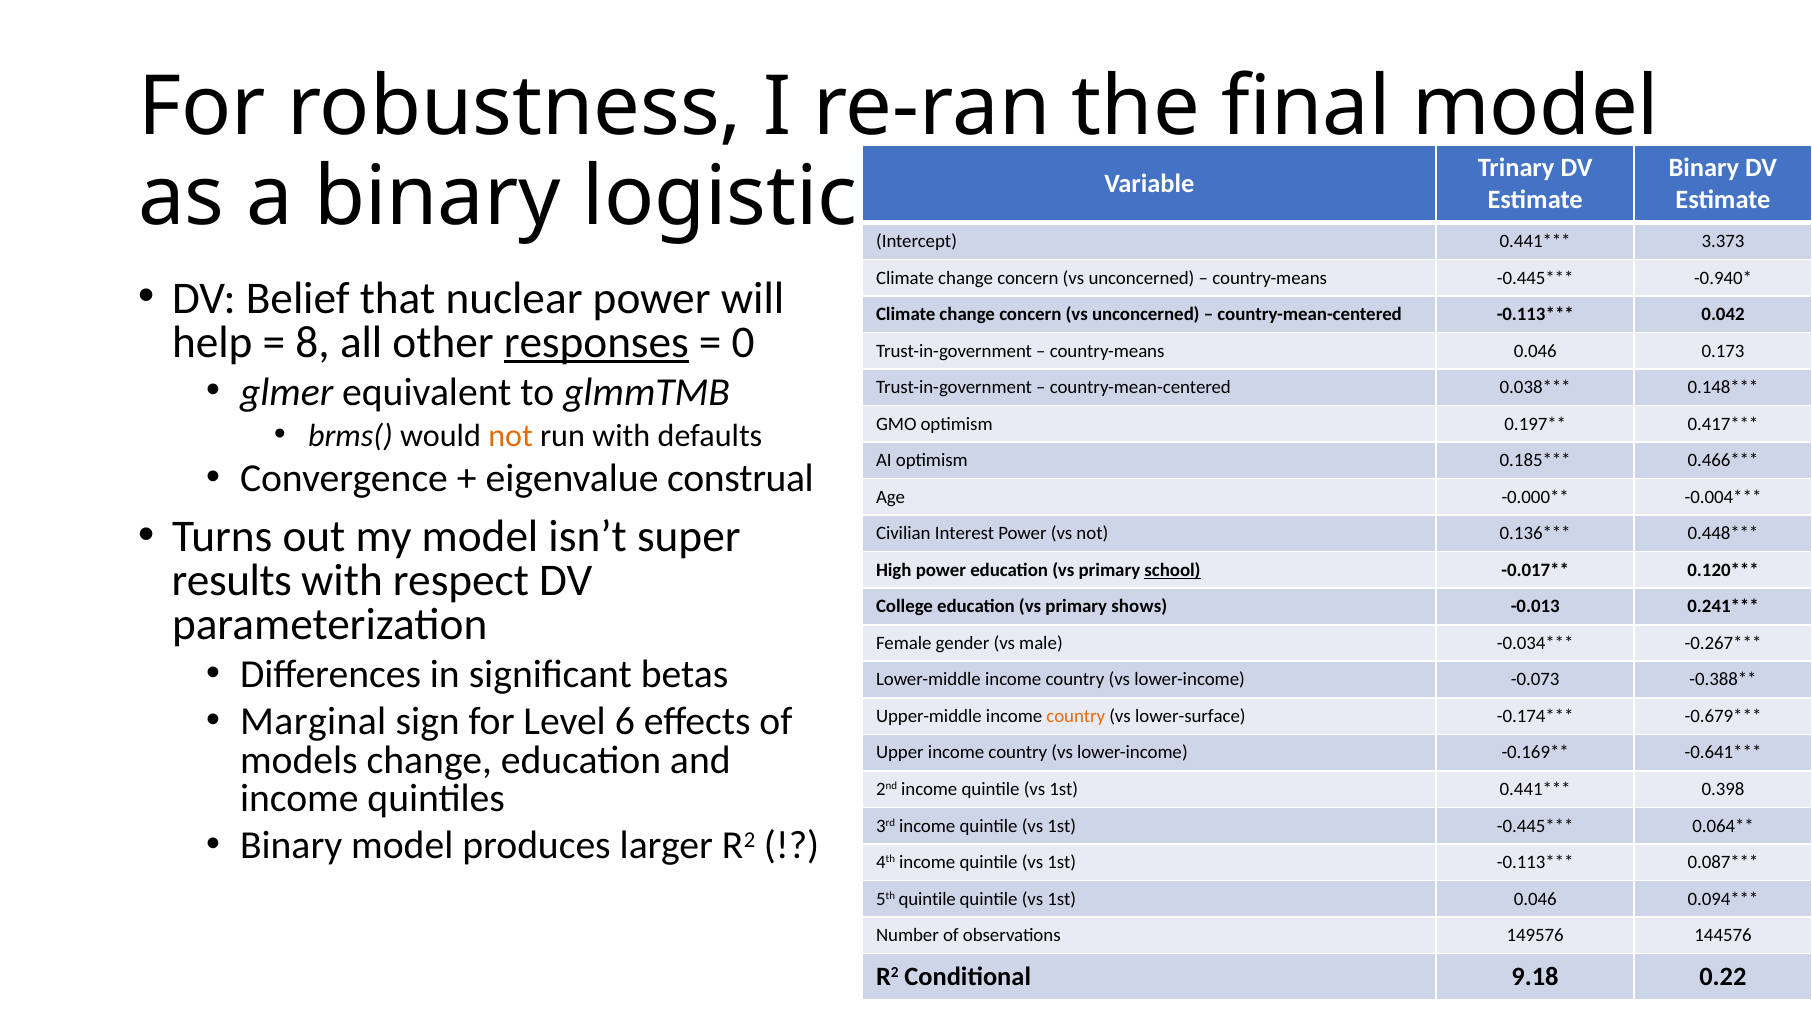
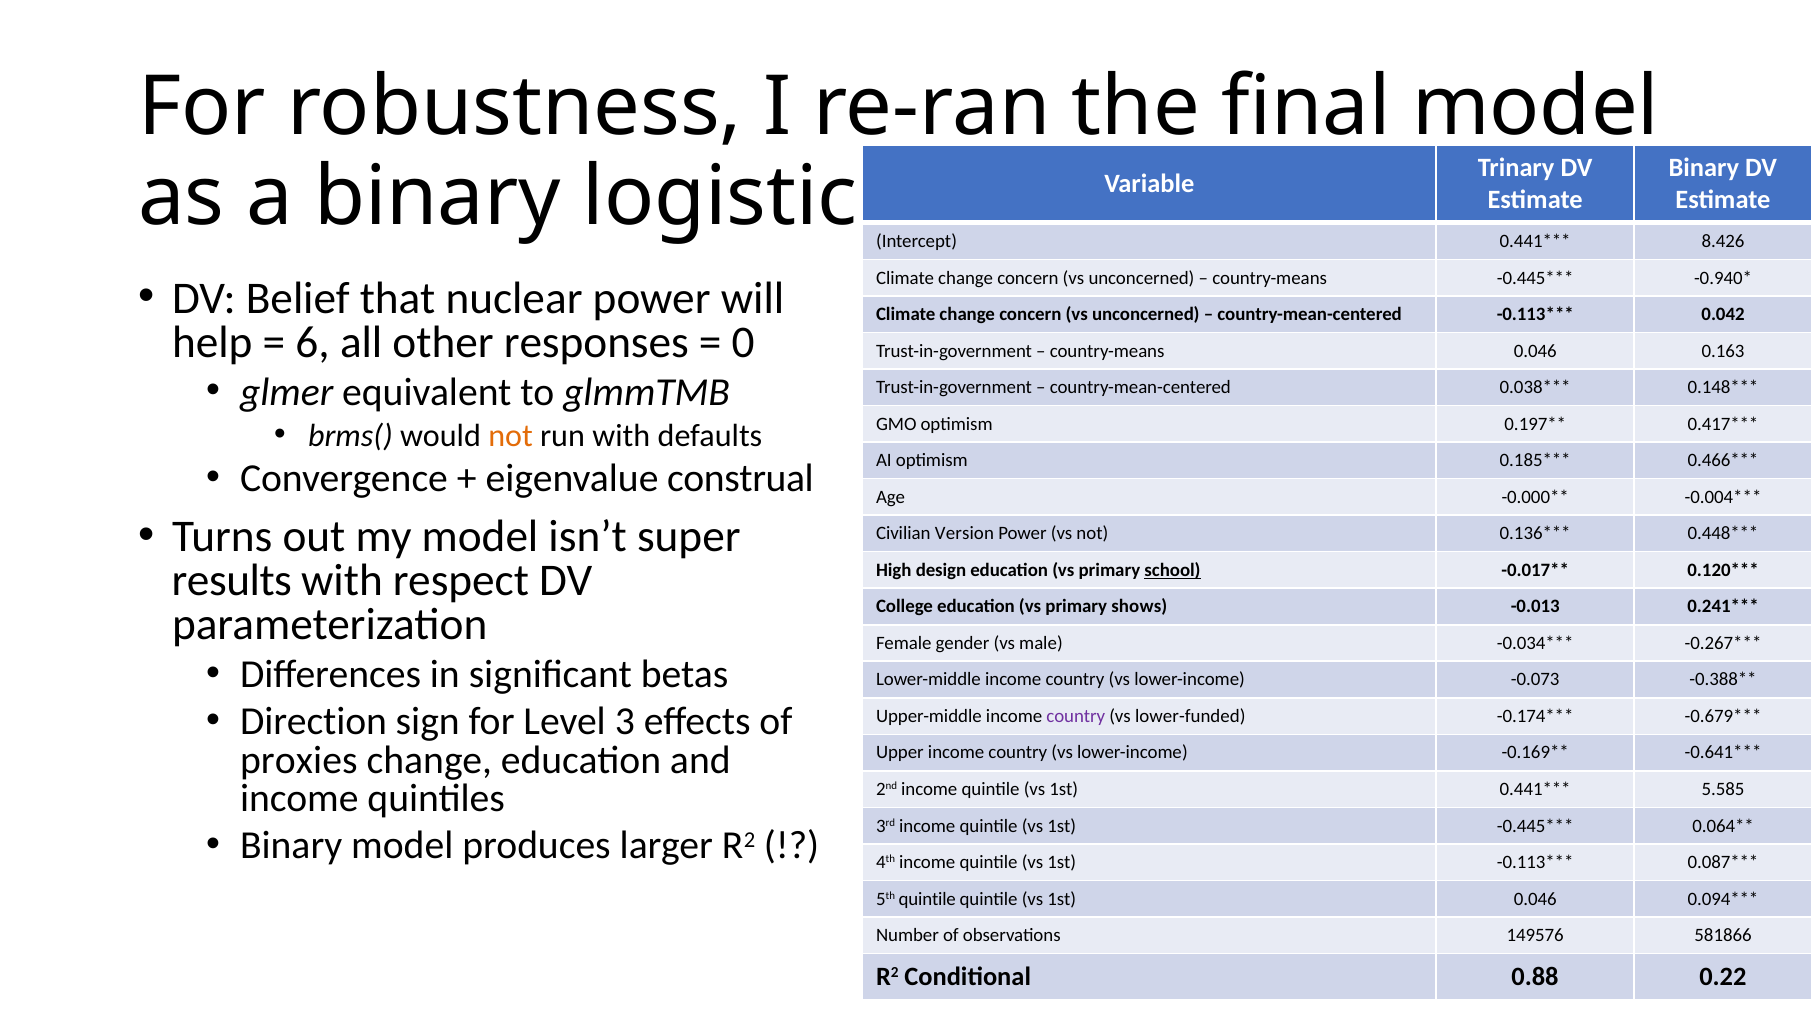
3.373: 3.373 -> 8.426
8: 8 -> 6
responses underline: present -> none
0.173: 0.173 -> 0.163
Interest: Interest -> Version
High power: power -> design
Marginal: Marginal -> Direction
6: 6 -> 3
country at (1076, 716) colour: orange -> purple
lower-surface: lower-surface -> lower-funded
models: models -> proxies
0.398: 0.398 -> 5.585
144576: 144576 -> 581866
9.18: 9.18 -> 0.88
